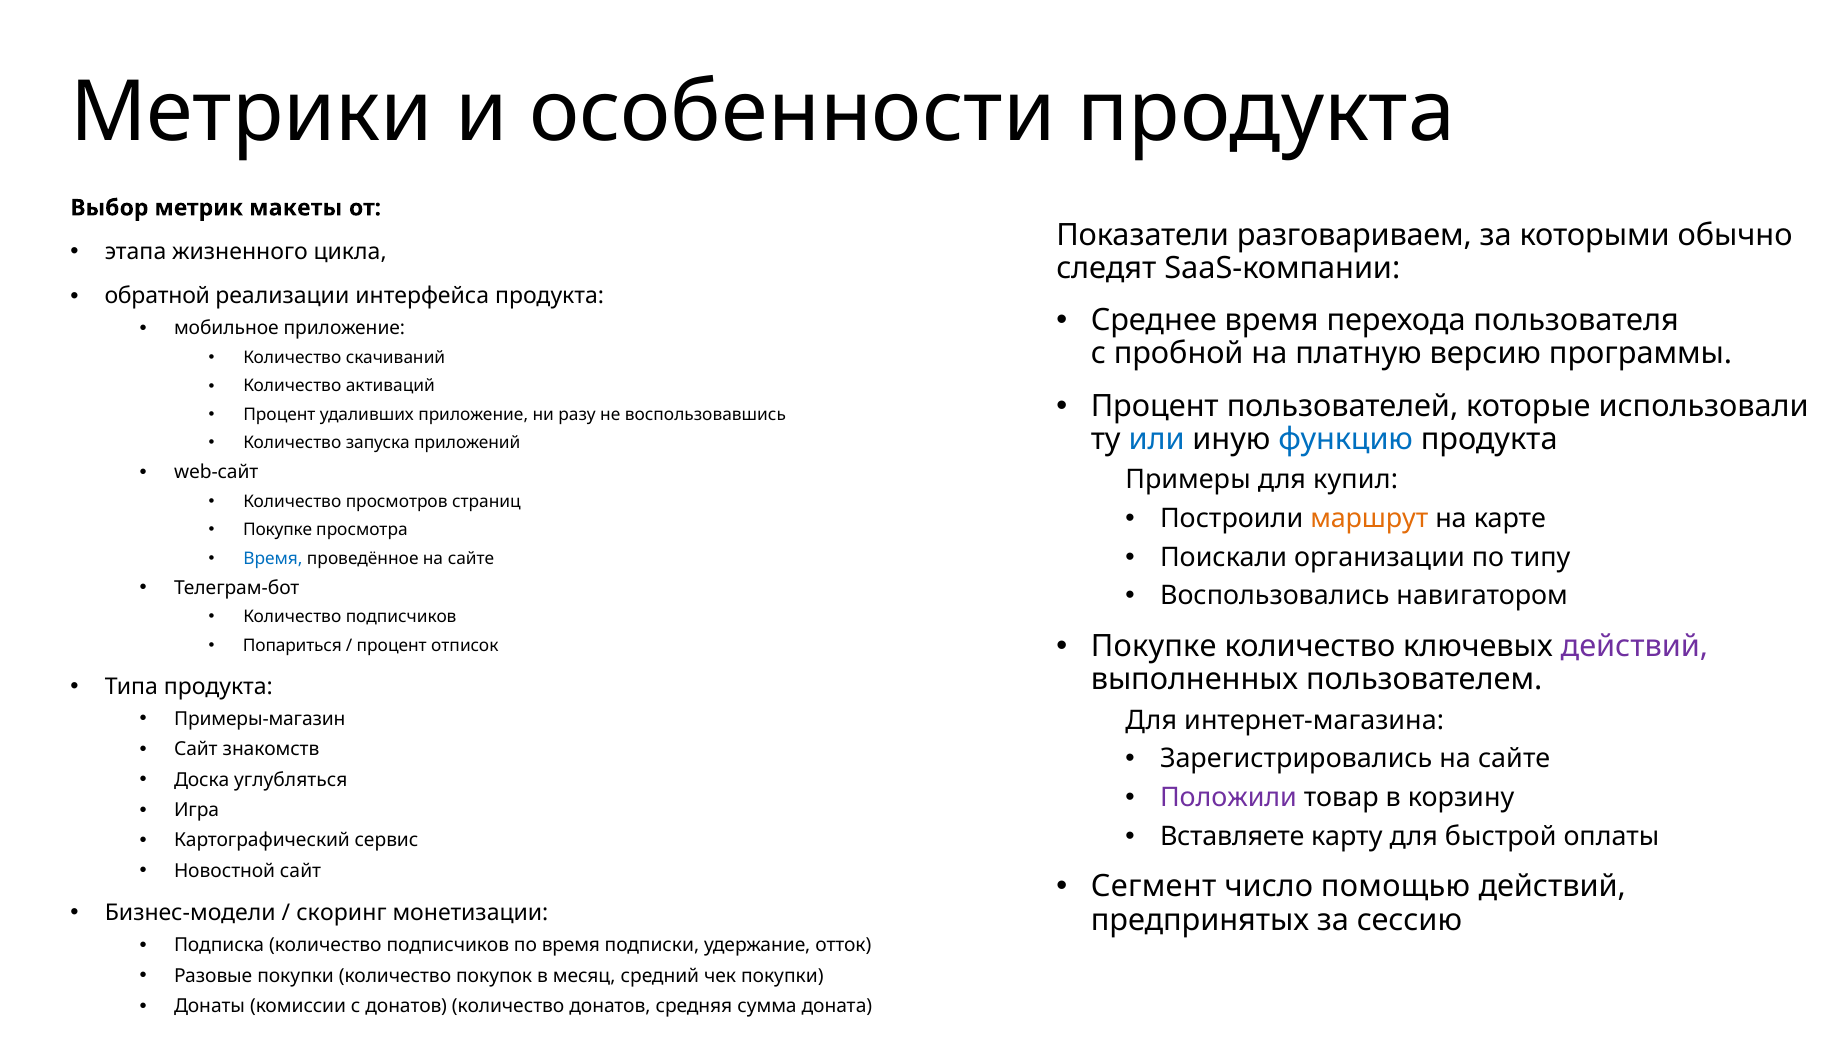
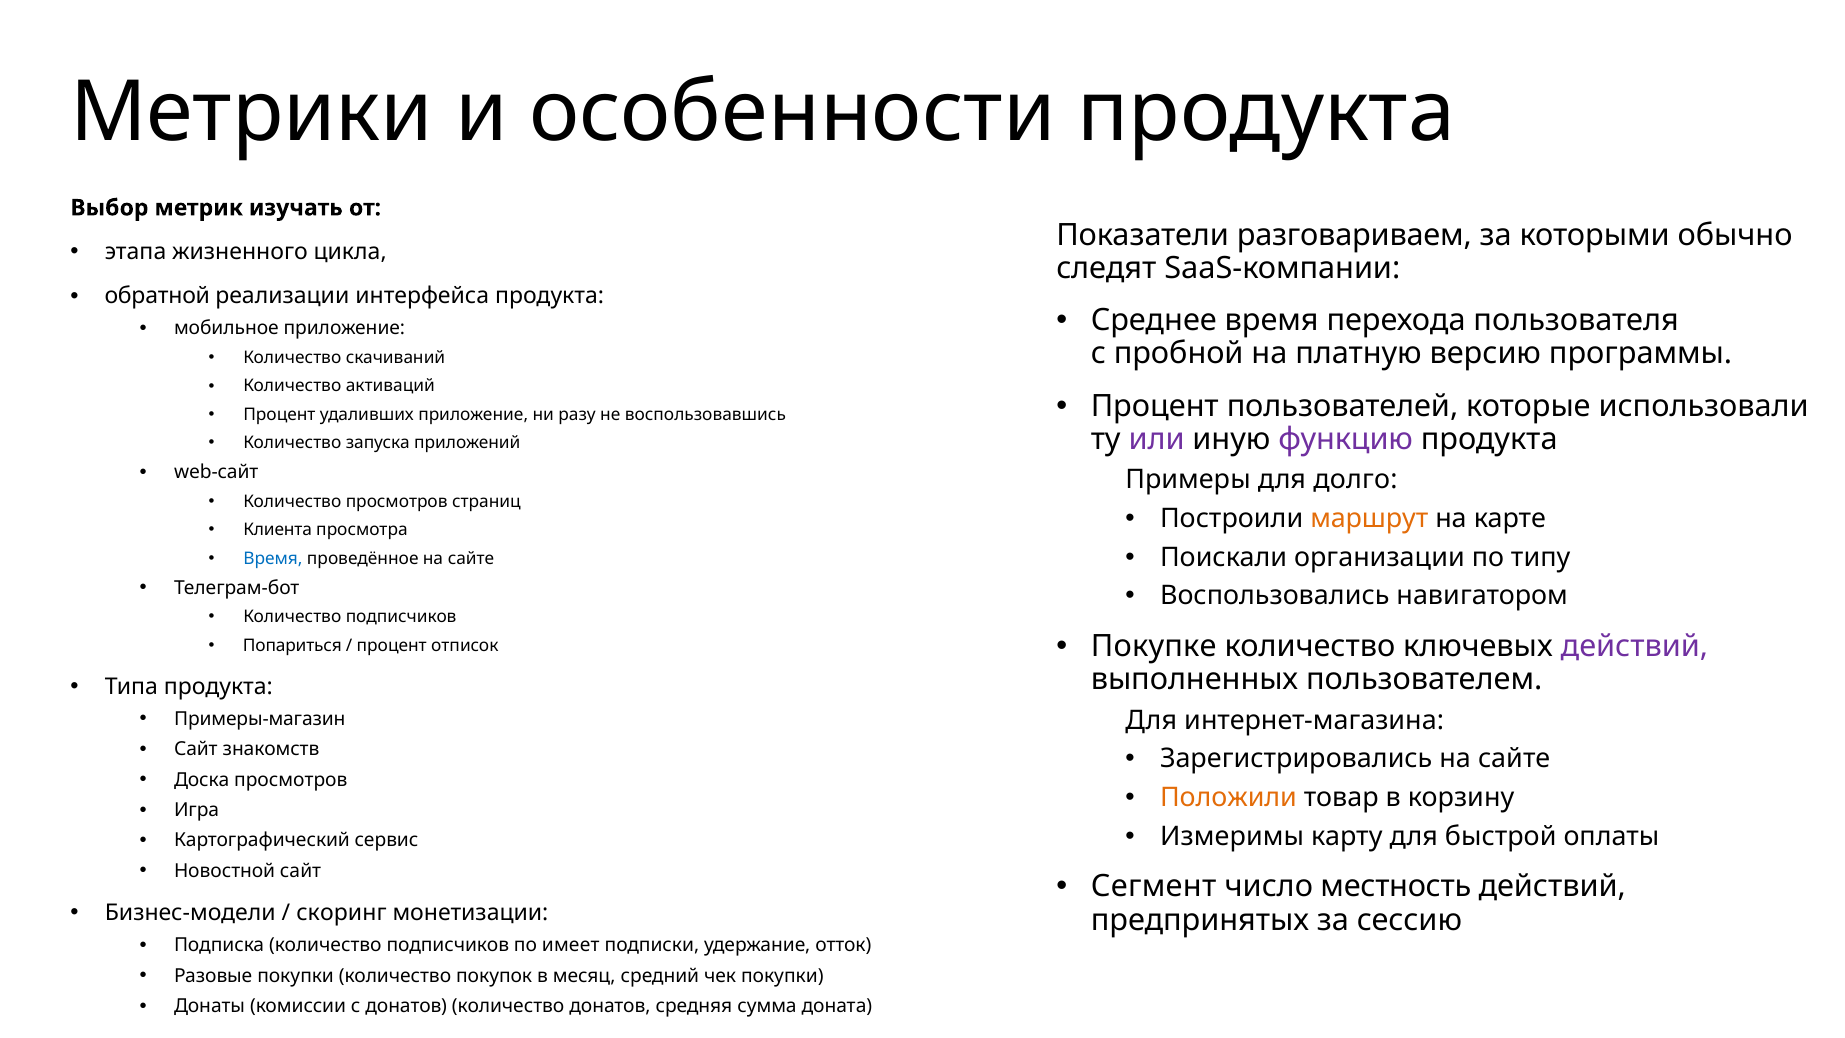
макеты: макеты -> изучать
или colour: blue -> purple
функцию colour: blue -> purple
купил: купил -> долго
Покупке at (278, 530): Покупке -> Клиента
Доска углубляться: углубляться -> просмотров
Положили colour: purple -> orange
Вставляете: Вставляете -> Измеримы
помощью: помощью -> местность
по время: время -> имеет
